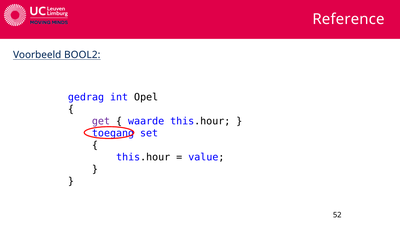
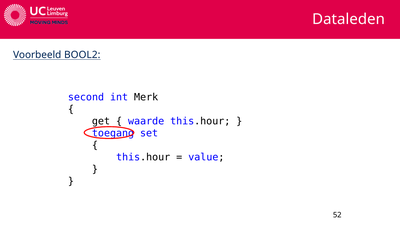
Reference: Reference -> Dataleden
gedrag: gedrag -> second
Opel: Opel -> Merk
get colour: purple -> black
